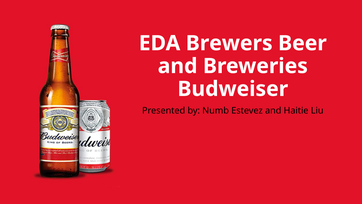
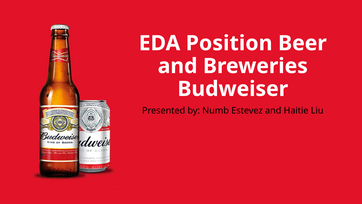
Brewers: Brewers -> Position
